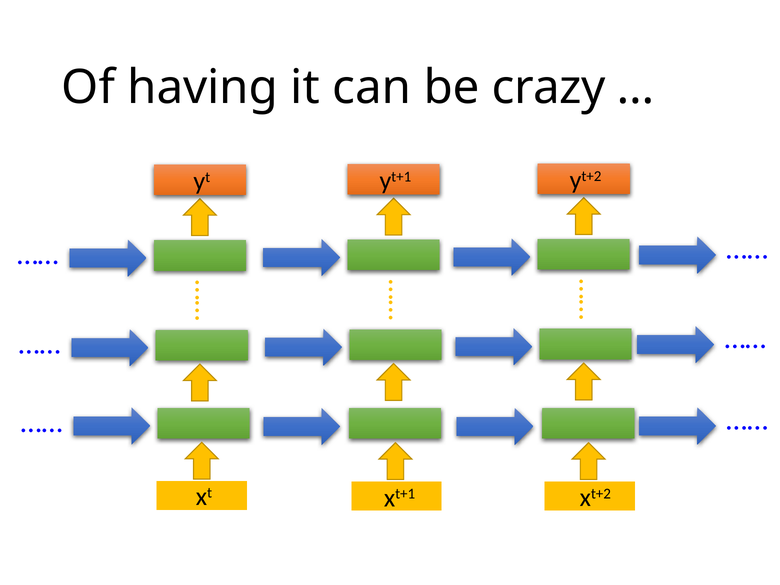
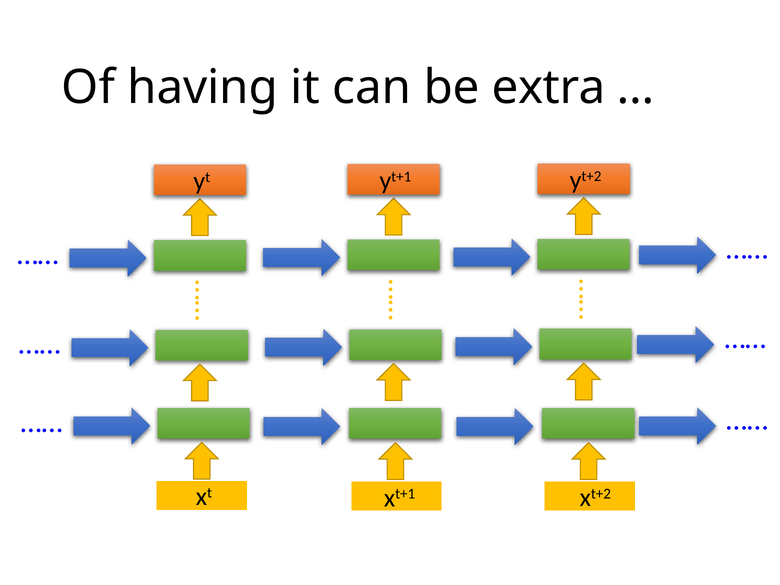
crazy: crazy -> extra
